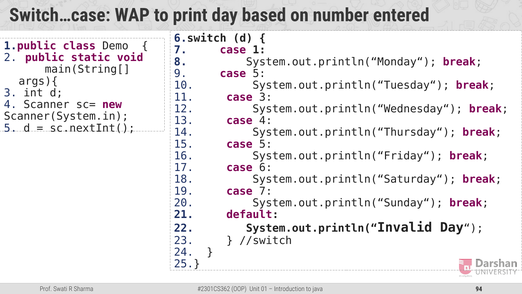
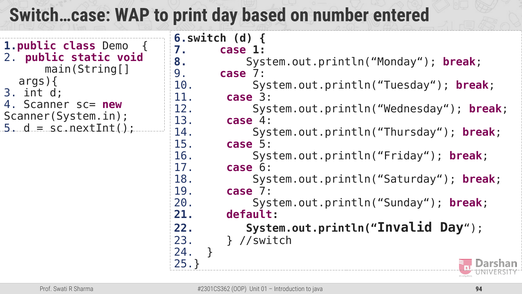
5 at (259, 73): 5 -> 7
